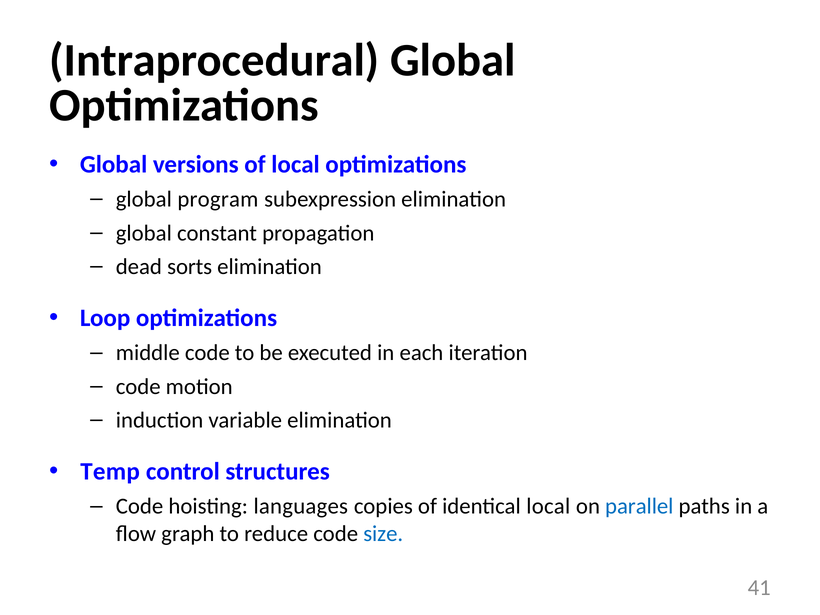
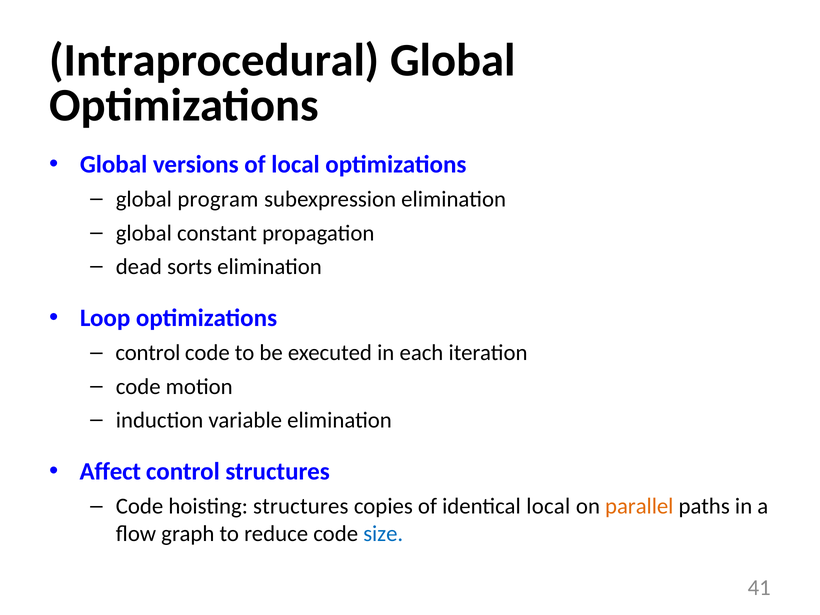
middle at (148, 353): middle -> control
Temp: Temp -> Affect
hoisting languages: languages -> structures
parallel colour: blue -> orange
